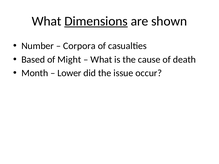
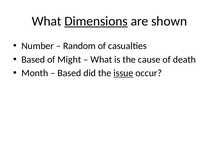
Corpora: Corpora -> Random
Lower at (69, 73): Lower -> Based
issue underline: none -> present
